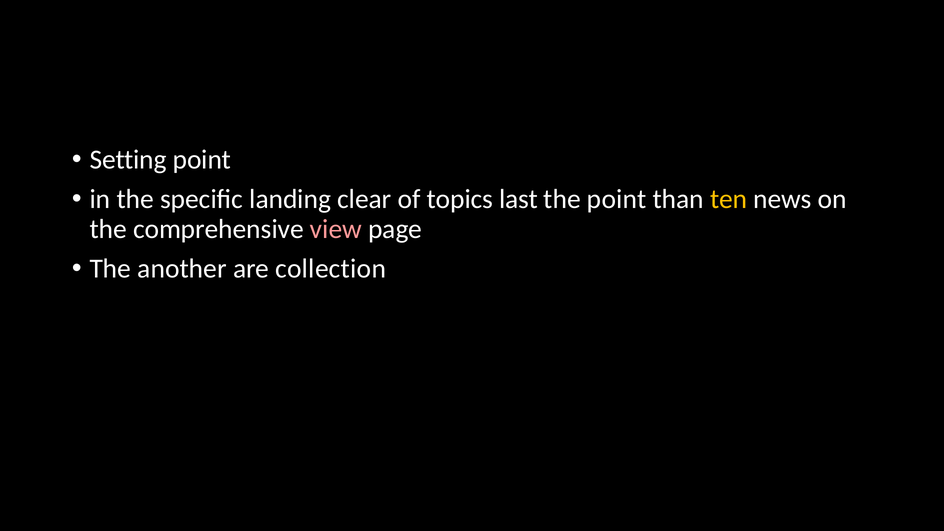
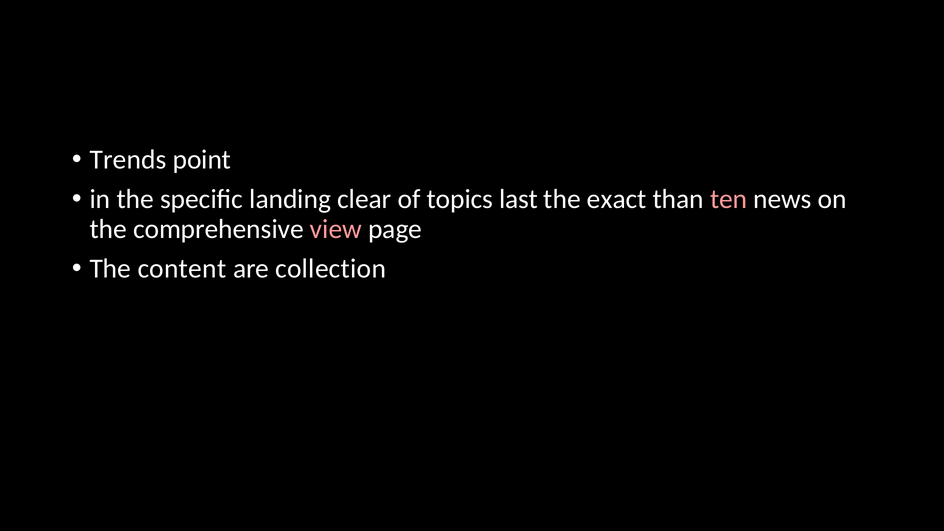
Setting: Setting -> Trends
the point: point -> exact
ten colour: yellow -> pink
another: another -> content
